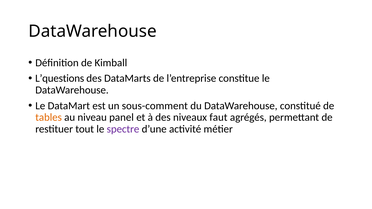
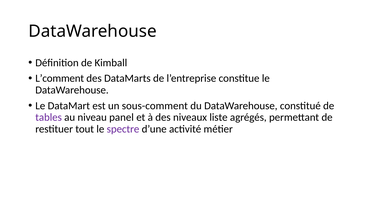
L’questions: L’questions -> L’comment
tables colour: orange -> purple
faut: faut -> liste
